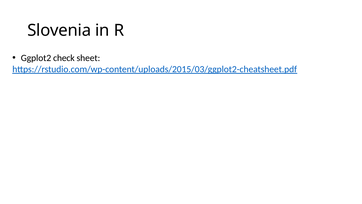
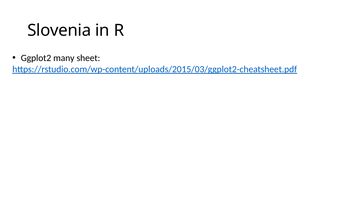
check: check -> many
